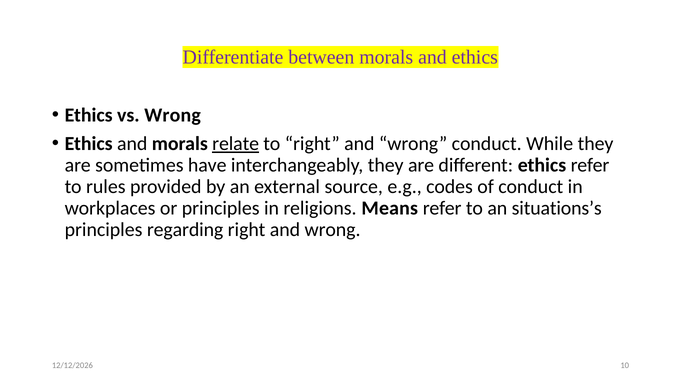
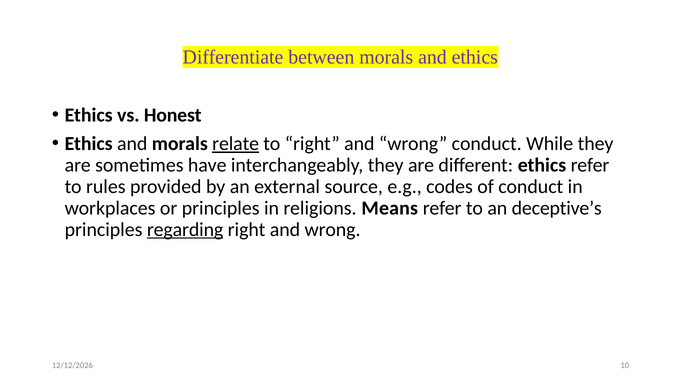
vs Wrong: Wrong -> Honest
situations’s: situations’s -> deceptive’s
regarding underline: none -> present
